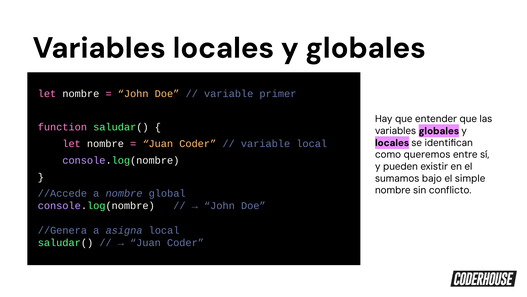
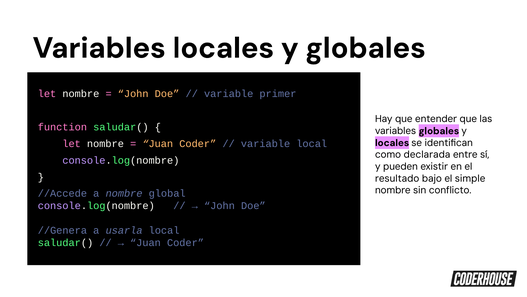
queremos: queremos -> declarada
sumamos: sumamos -> resultado
asigna: asigna -> usarla
